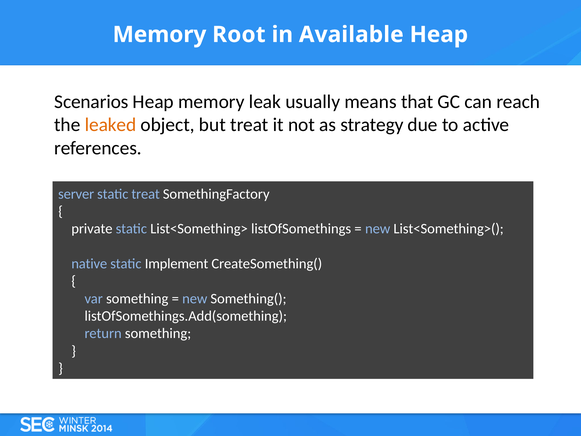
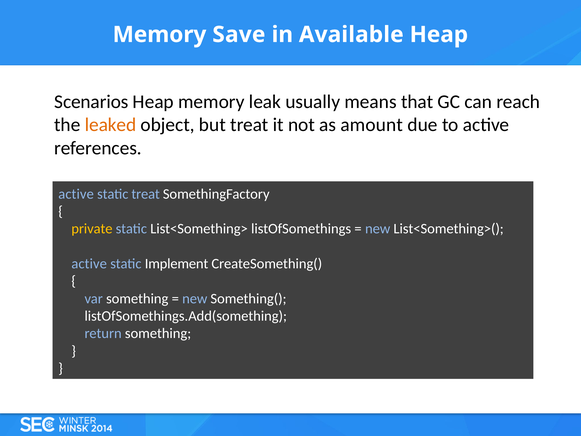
Root: Root -> Save
strategy: strategy -> amount
server at (76, 194): server -> active
private colour: white -> yellow
native at (89, 264): native -> active
